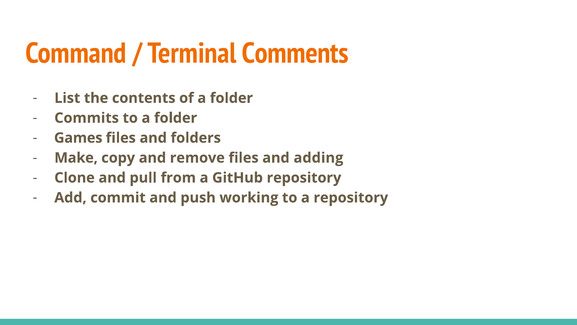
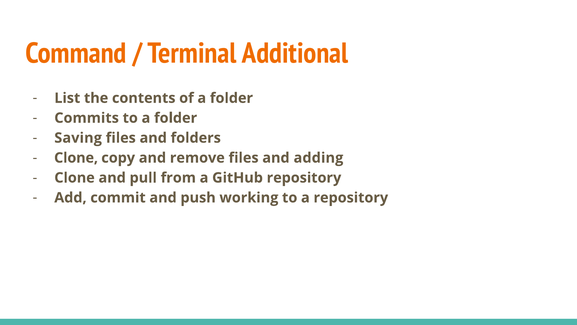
Comments: Comments -> Additional
Games: Games -> Saving
Make at (76, 158): Make -> Clone
